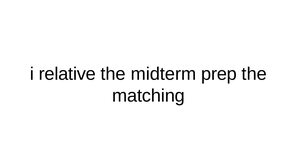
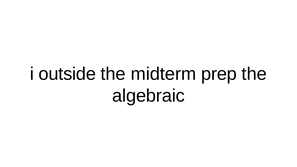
relative: relative -> outside
matching: matching -> algebraic
